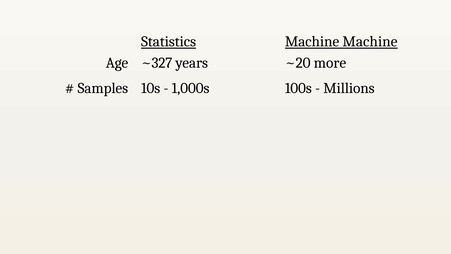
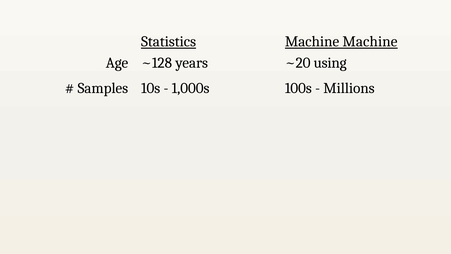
~327: ~327 -> ~128
more: more -> using
